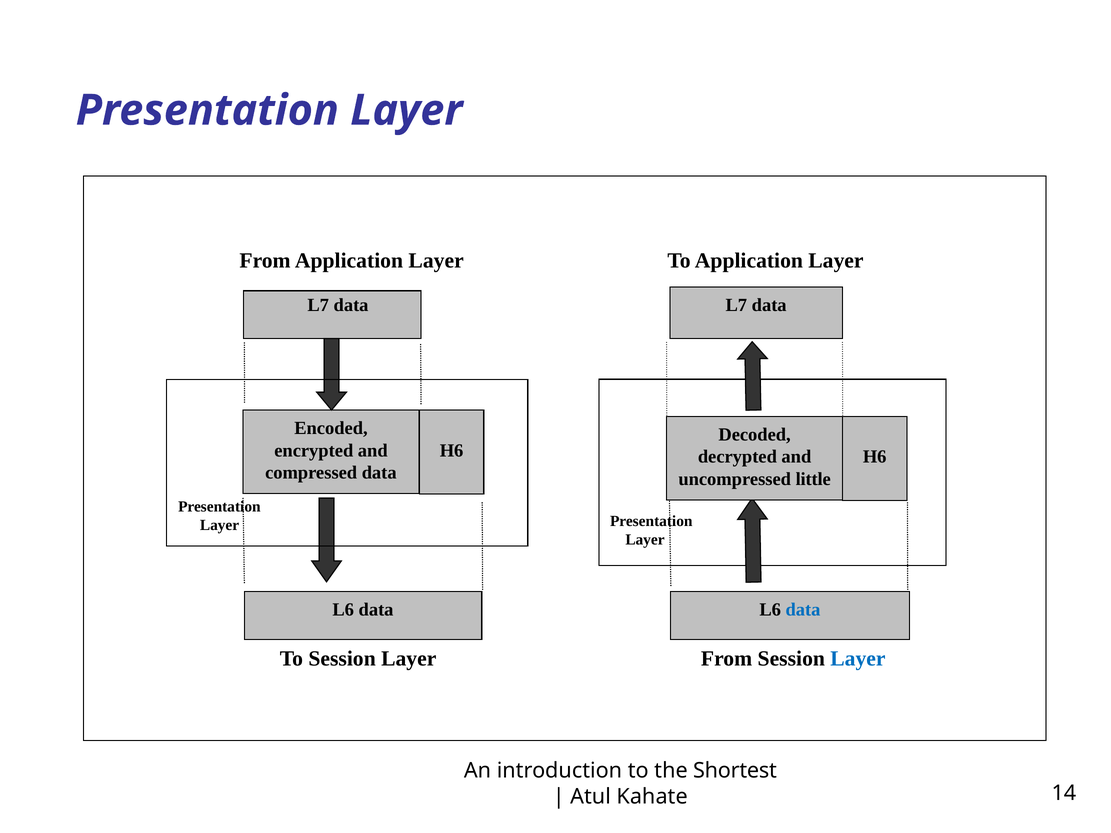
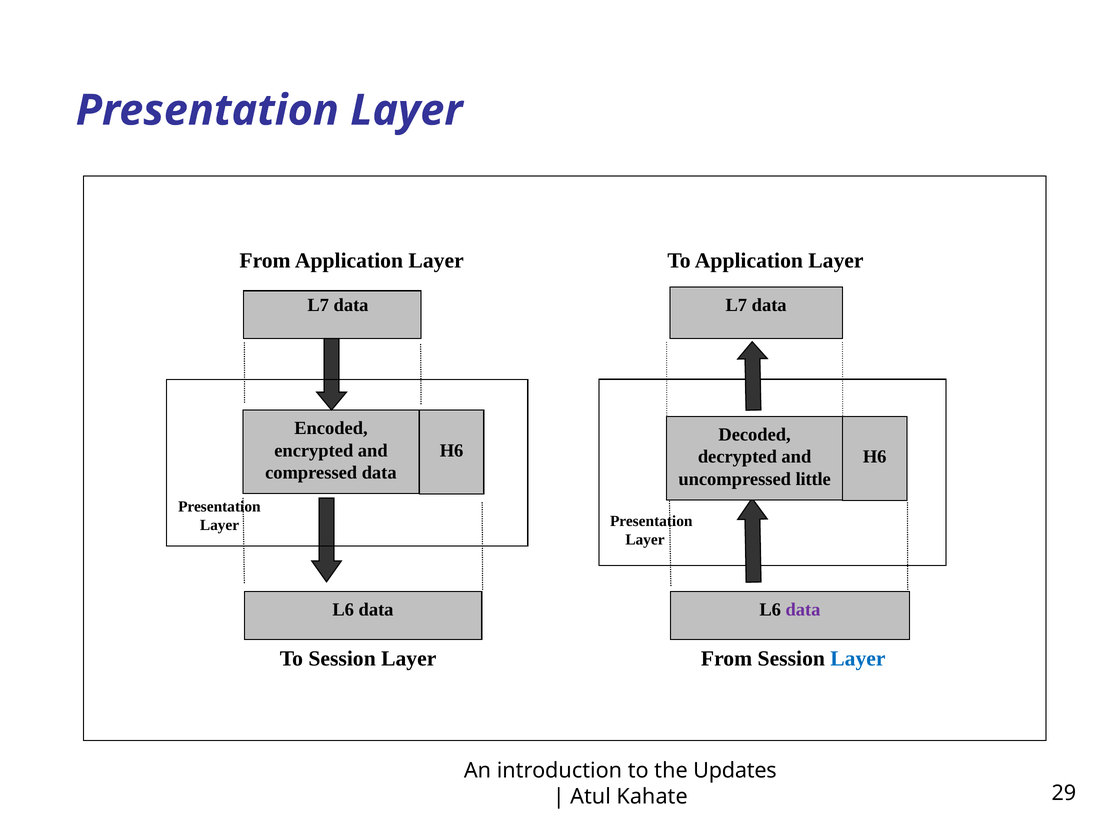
data at (803, 610) colour: blue -> purple
Shortest: Shortest -> Updates
14: 14 -> 29
